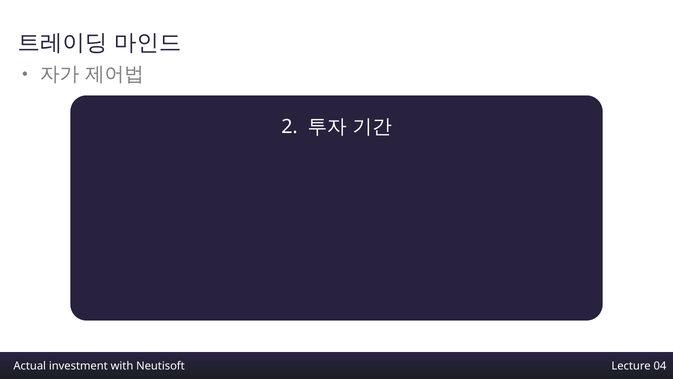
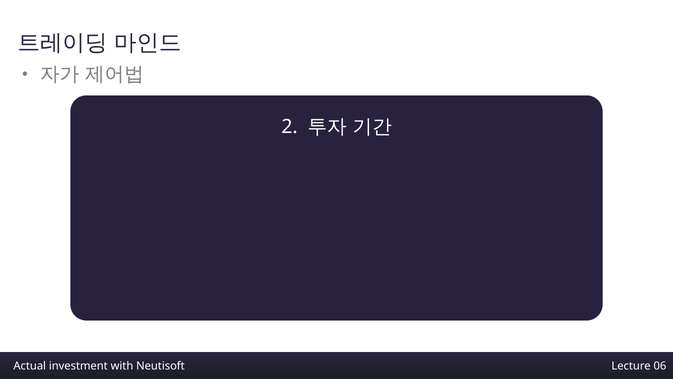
04: 04 -> 06
